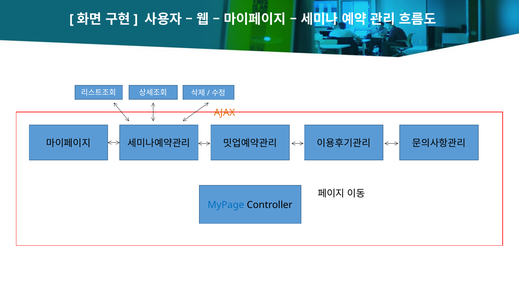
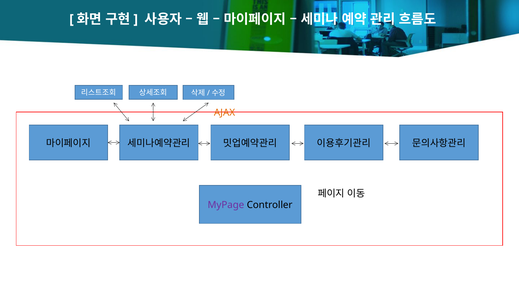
MyPage colour: blue -> purple
